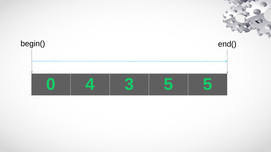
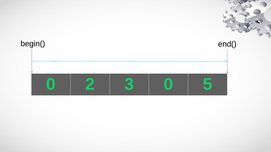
4: 4 -> 2
3 5: 5 -> 0
